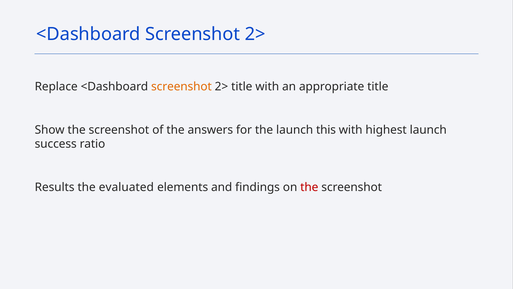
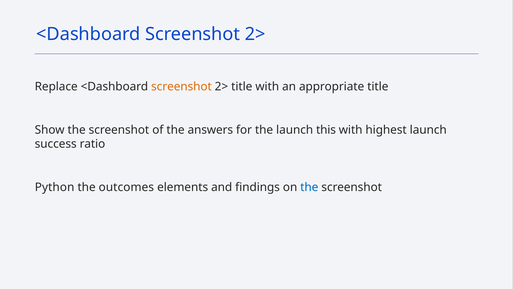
Results: Results -> Python
evaluated: evaluated -> outcomes
the at (309, 187) colour: red -> blue
